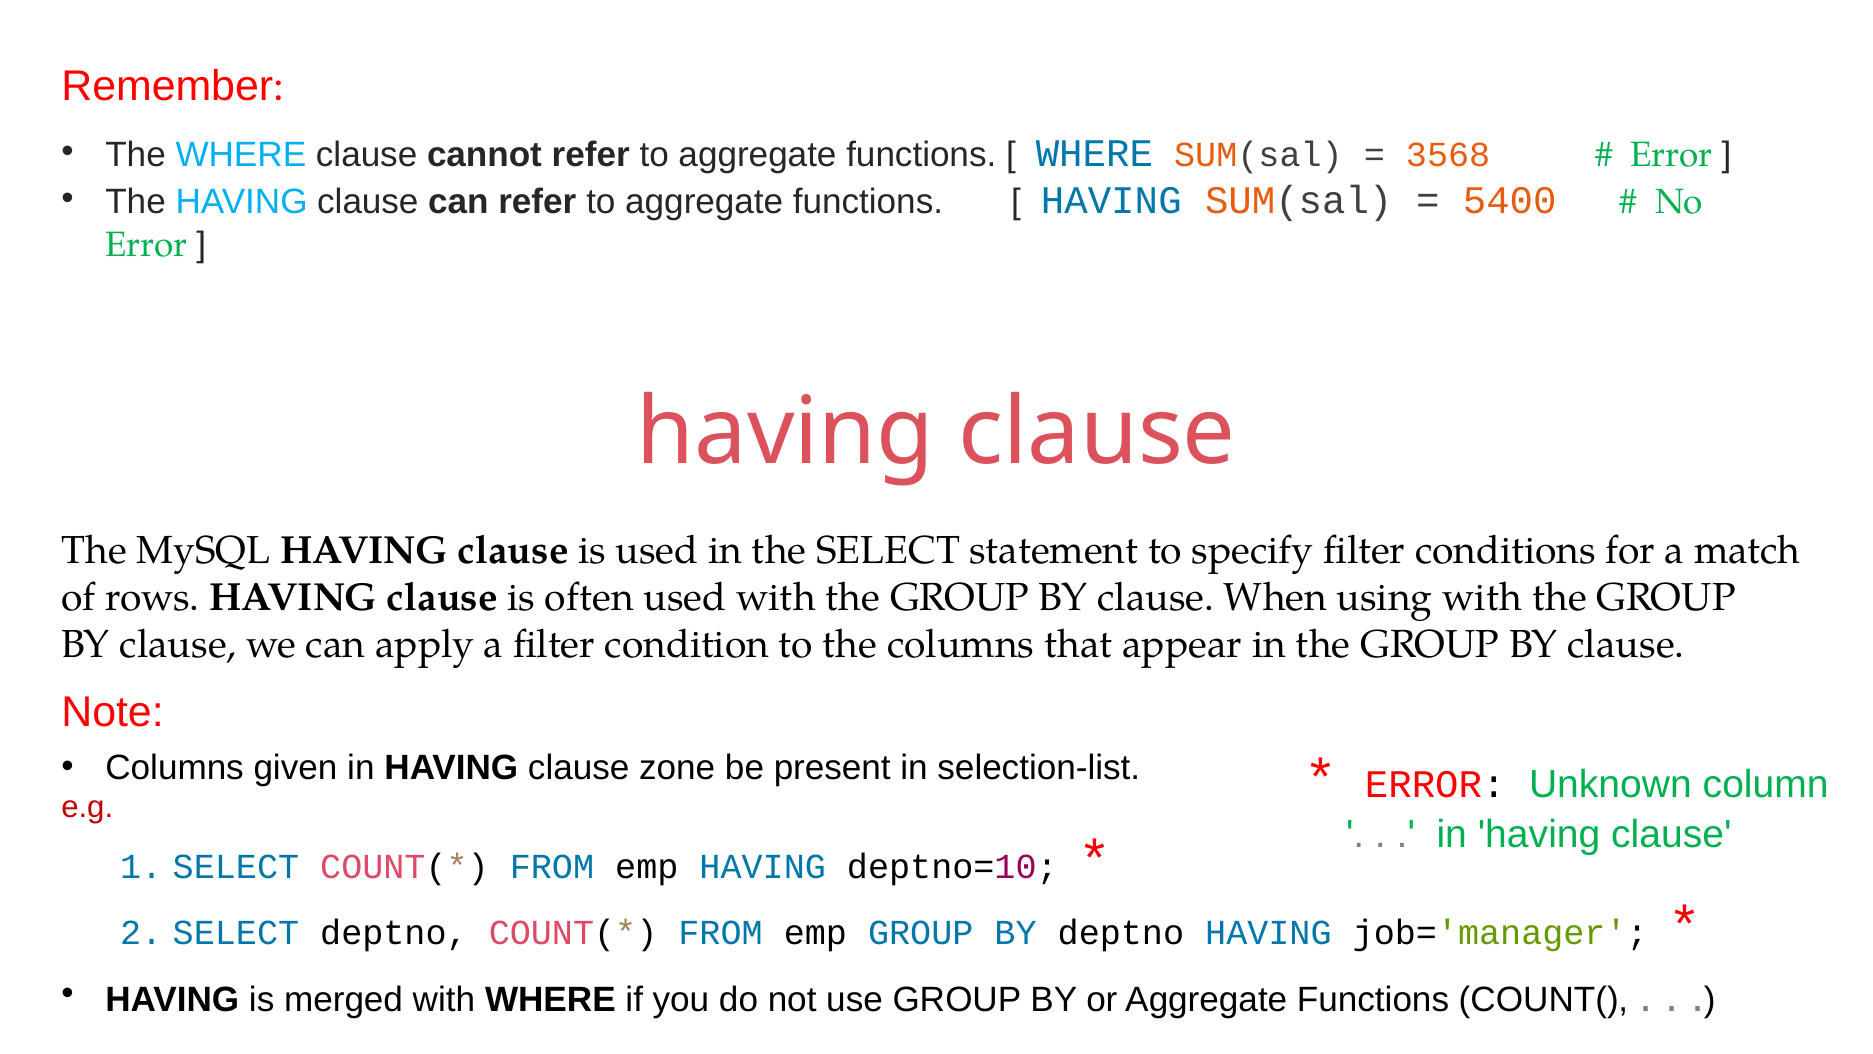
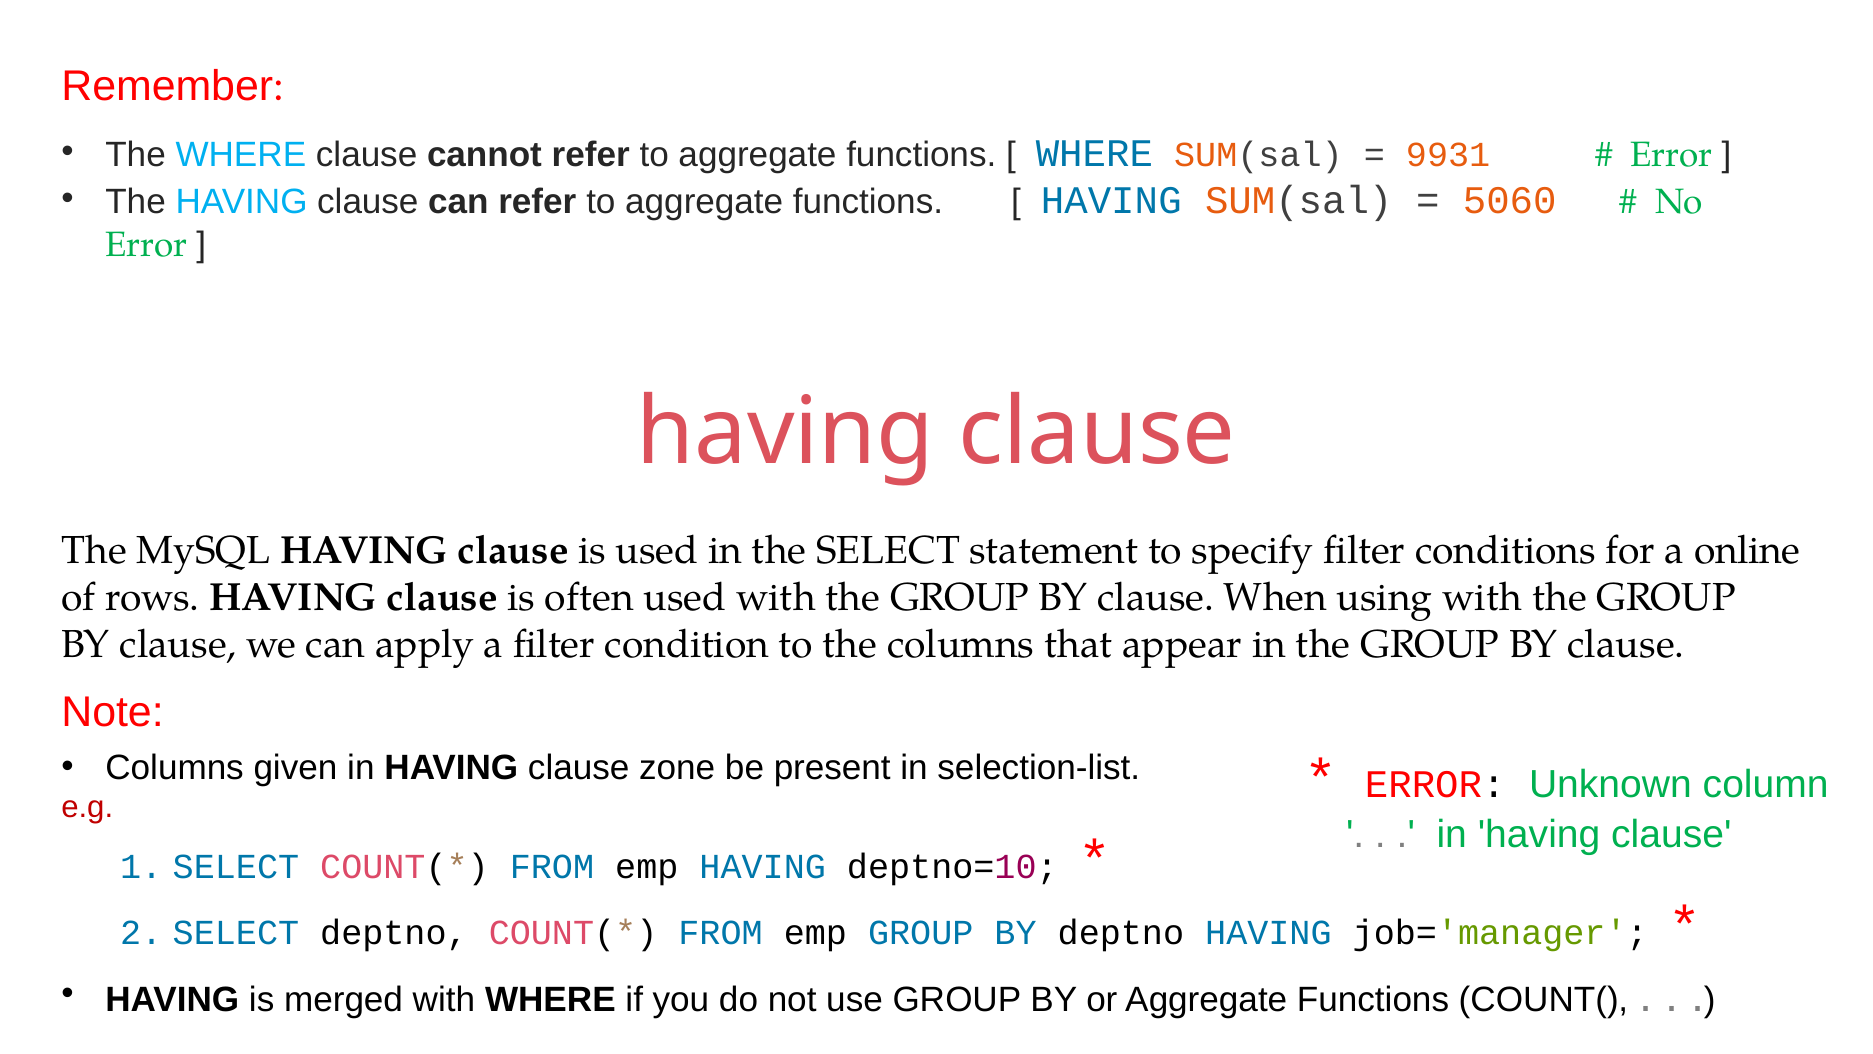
3568: 3568 -> 9931
5400: 5400 -> 5060
match: match -> online
